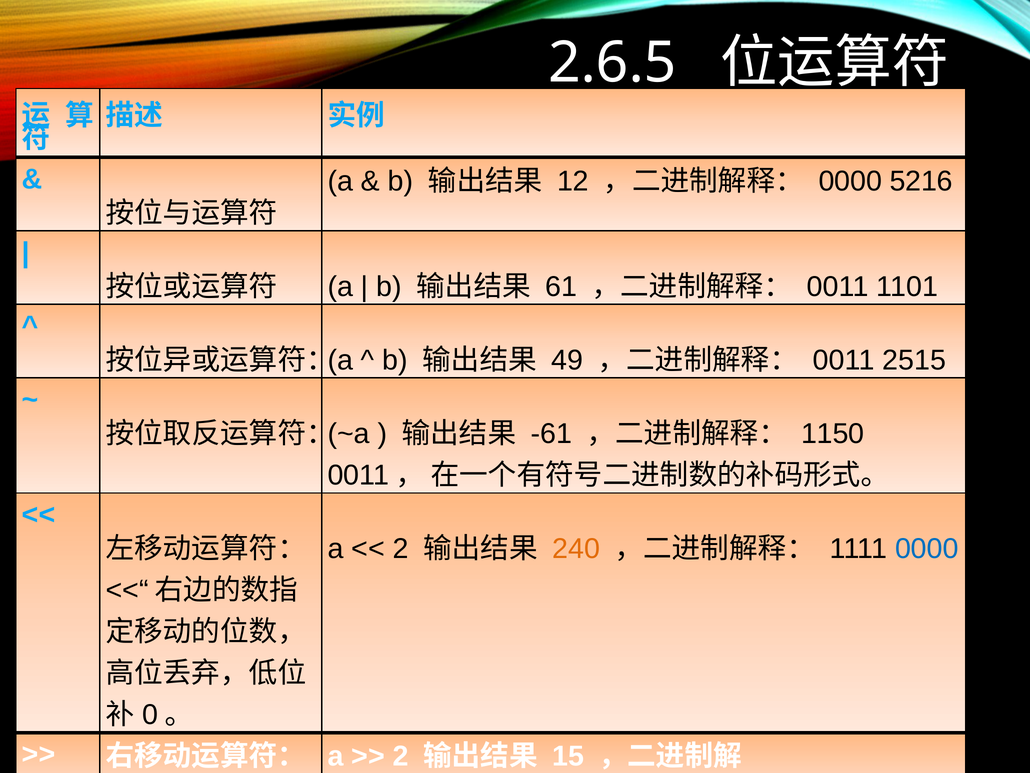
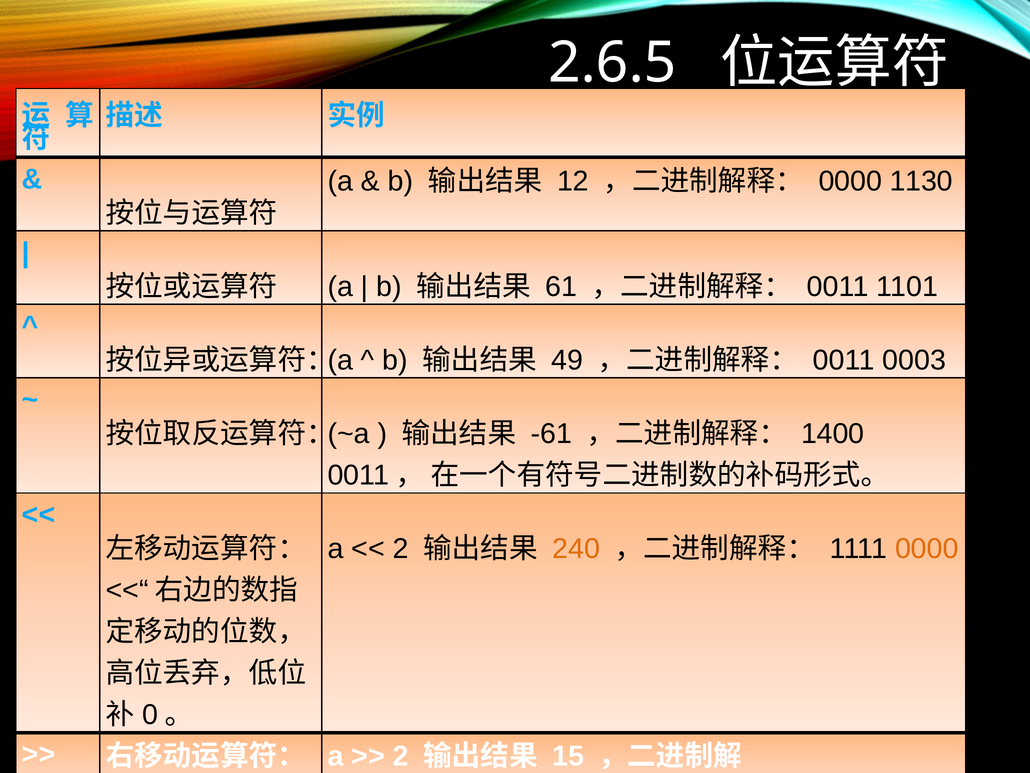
5216: 5216 -> 1130
2515: 2515 -> 0003
1150: 1150 -> 1400
0000 at (927, 548) colour: blue -> orange
